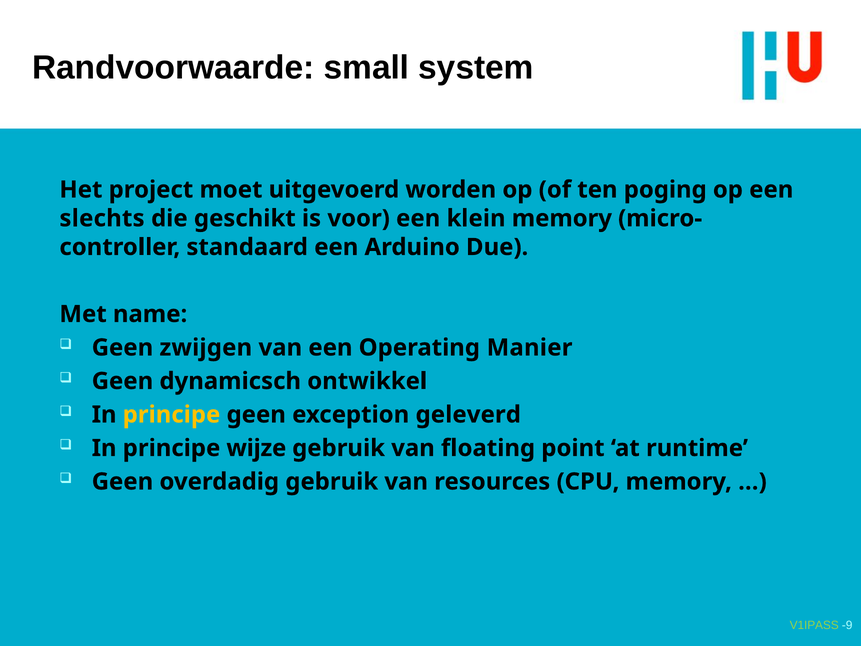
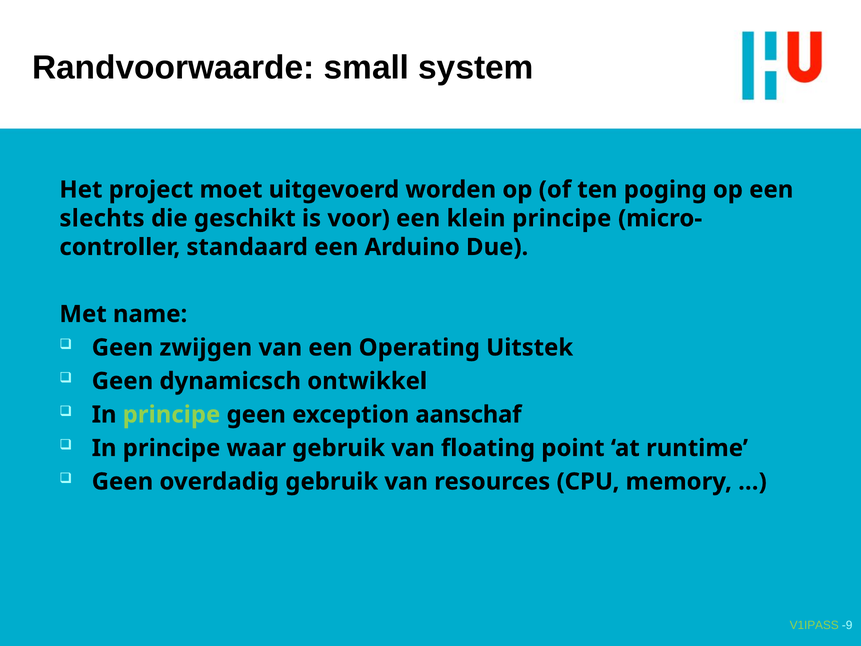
klein memory: memory -> principe
Manier: Manier -> Uitstek
principe at (172, 414) colour: yellow -> light green
geleverd: geleverd -> aanschaf
wijze: wijze -> waar
